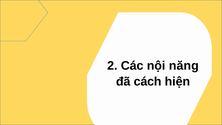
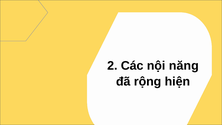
cách: cách -> rộng
